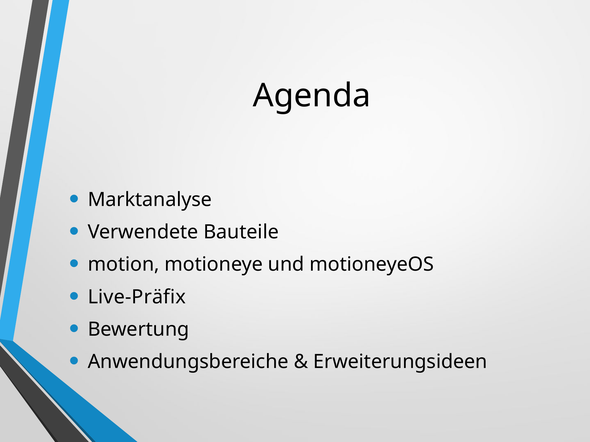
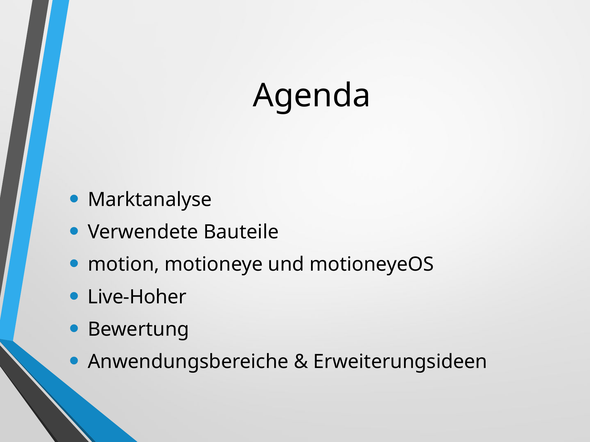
Live-Präfix: Live-Präfix -> Live-Hoher
